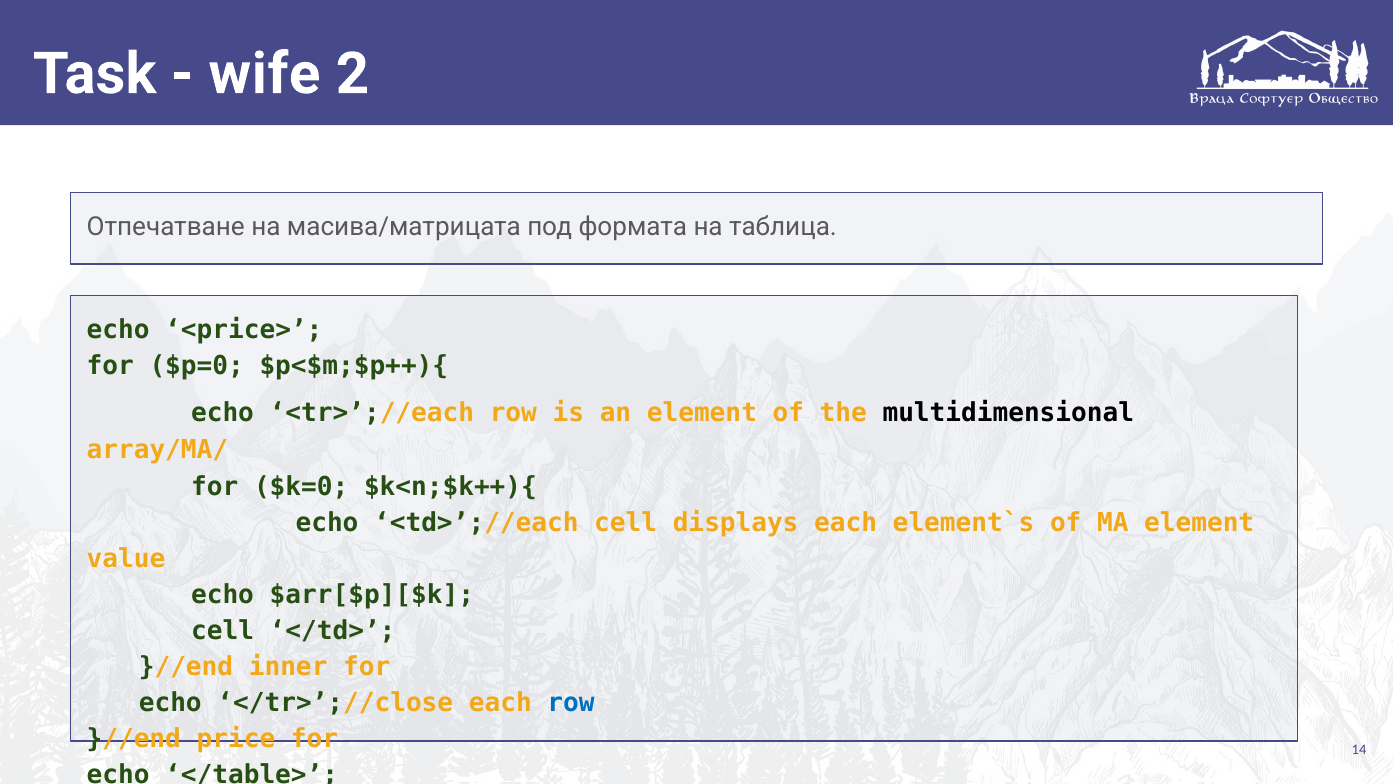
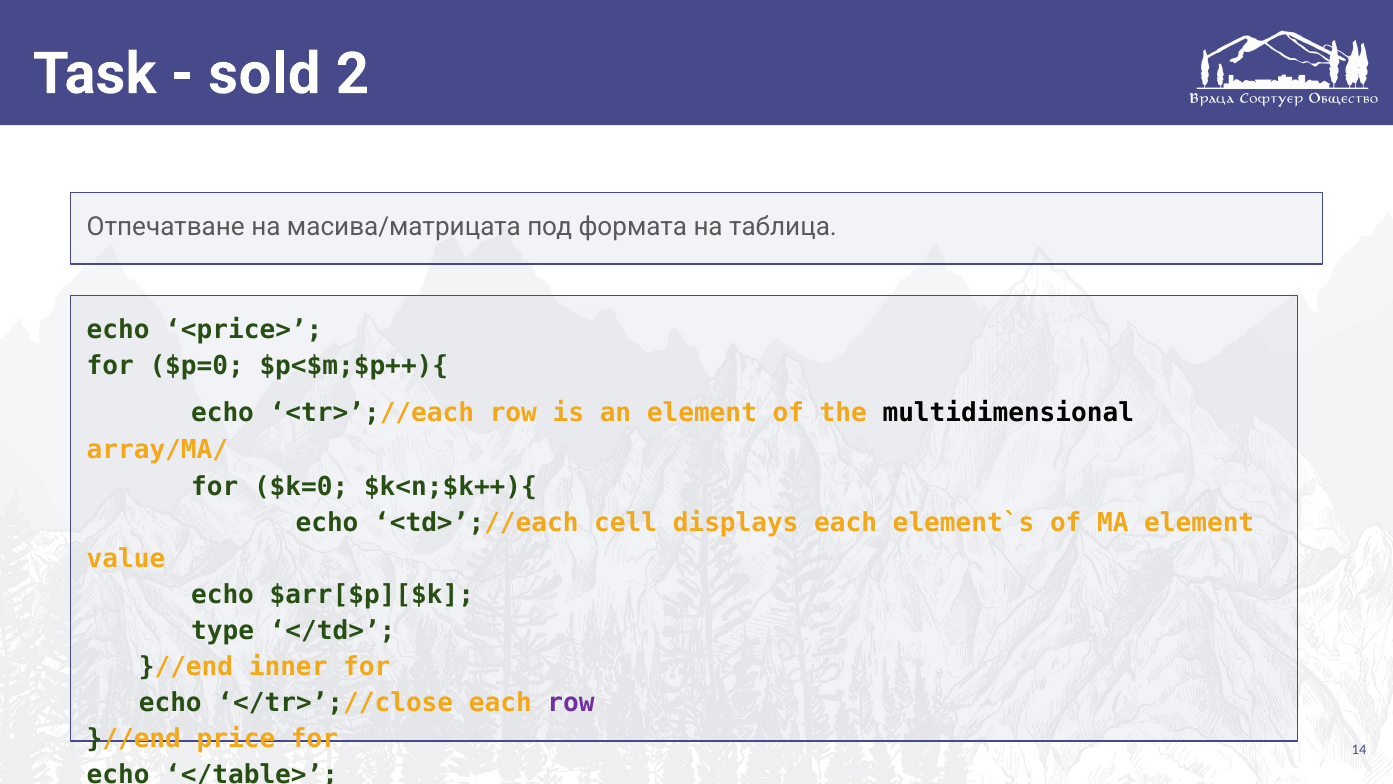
wife: wife -> sold
cell at (223, 630): cell -> type
row at (571, 702) colour: blue -> purple
